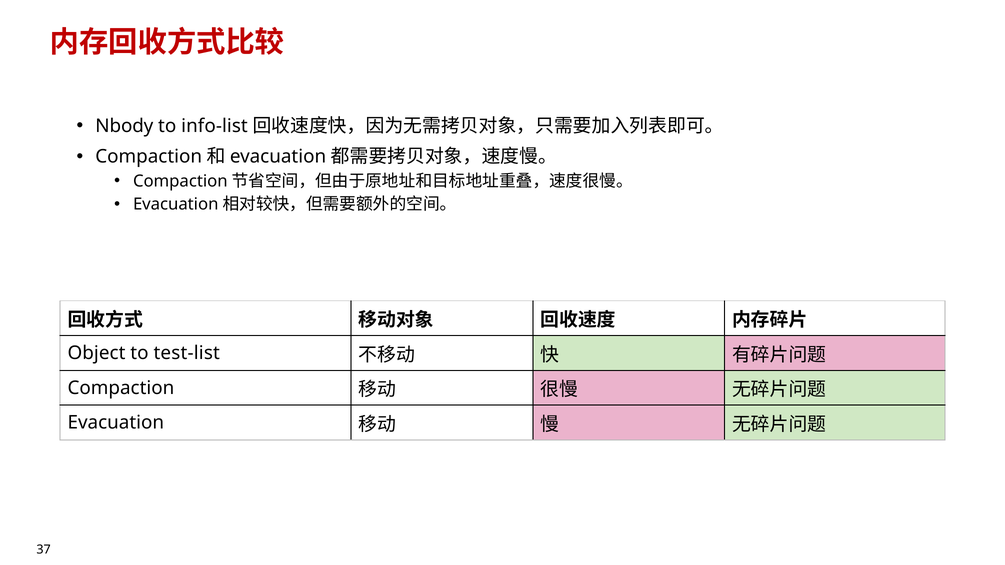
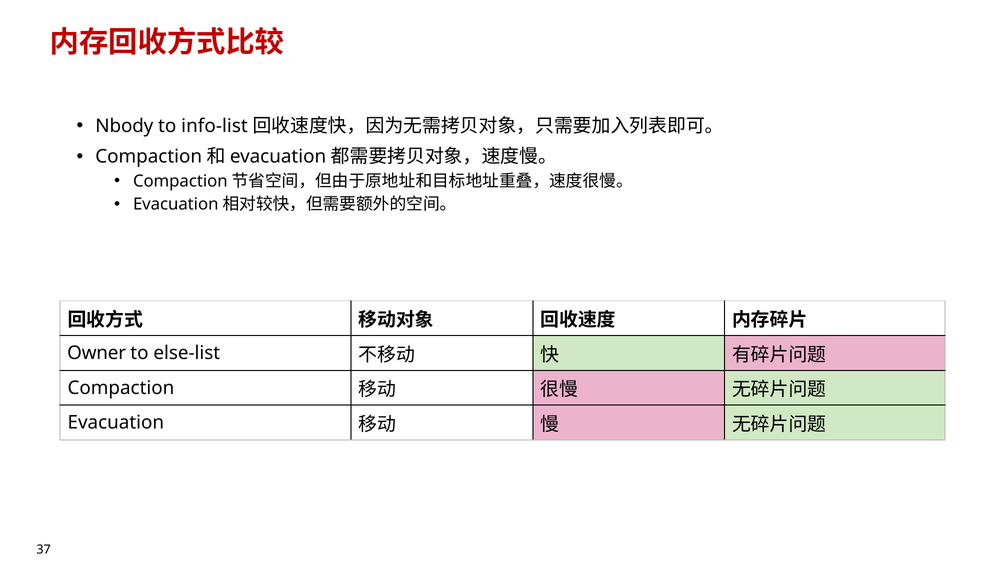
Object: Object -> Owner
test-list: test-list -> else-list
